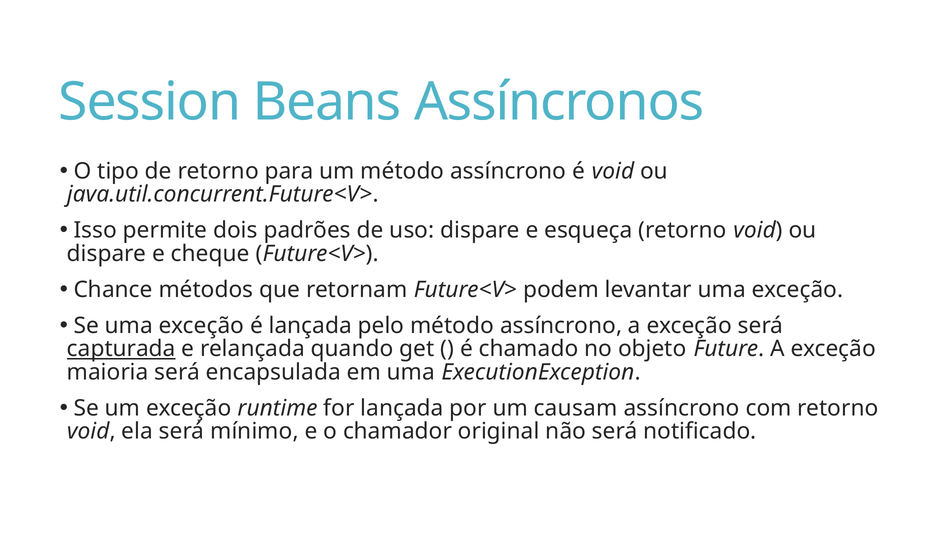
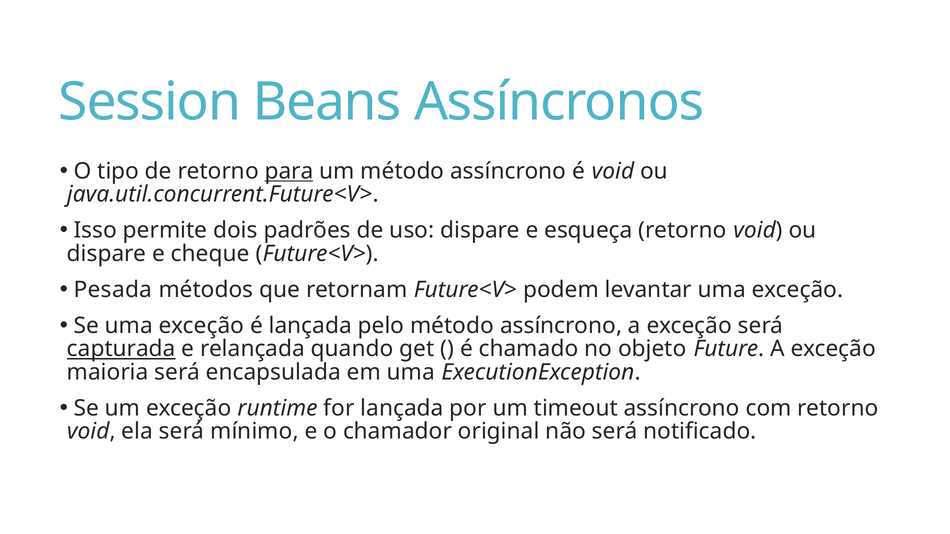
para underline: none -> present
Chance: Chance -> Pesada
causam: causam -> timeout
